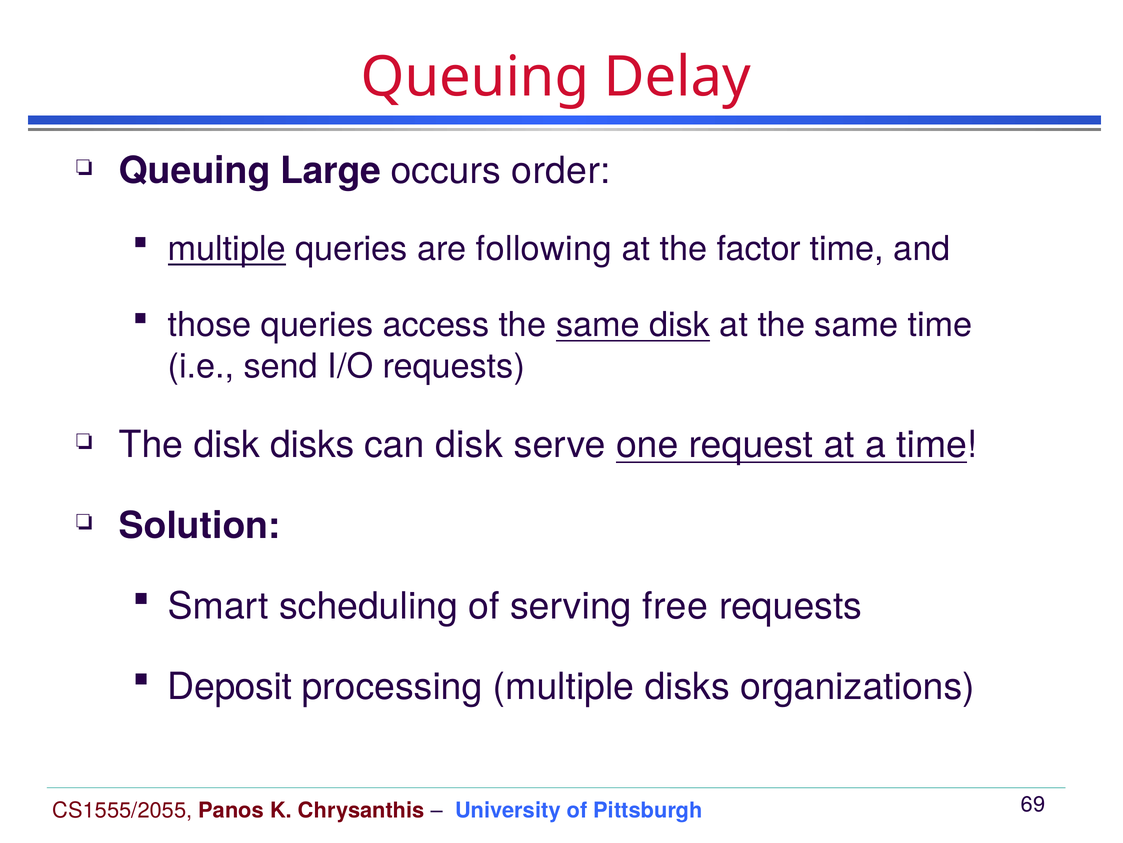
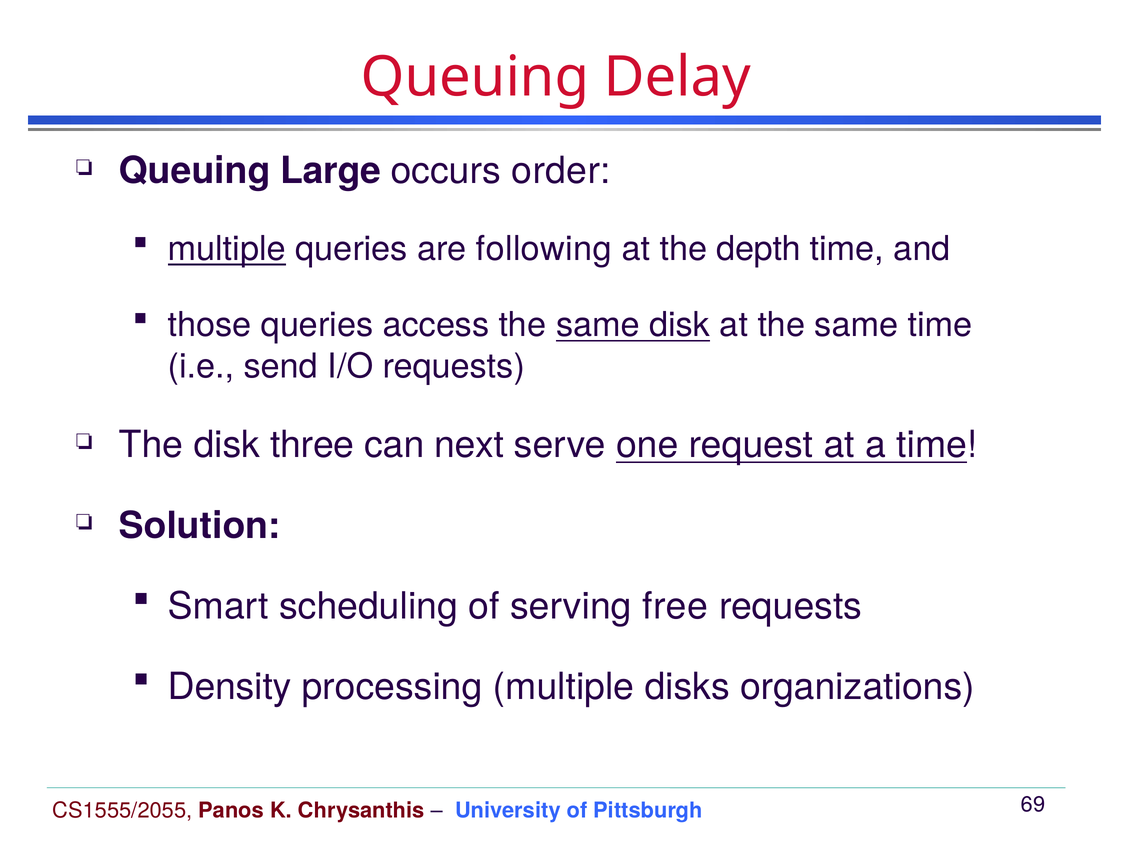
factor: factor -> depth
disk disks: disks -> three
can disk: disk -> next
Deposit: Deposit -> Density
